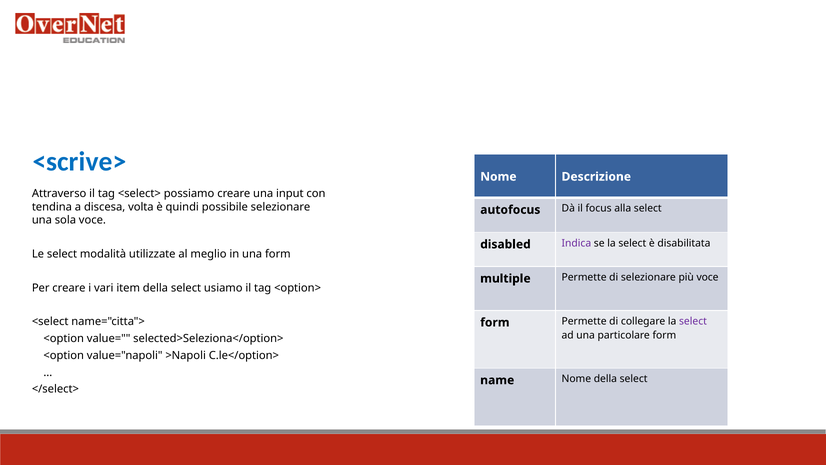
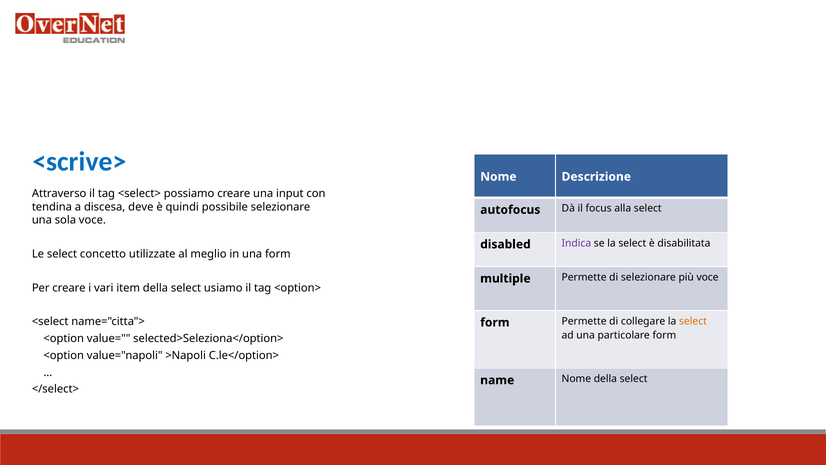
volta: volta -> deve
modalità: modalità -> concetto
select at (693, 321) colour: purple -> orange
